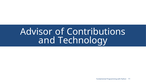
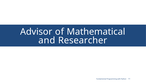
Contributions: Contributions -> Mathematical
Technology: Technology -> Researcher
